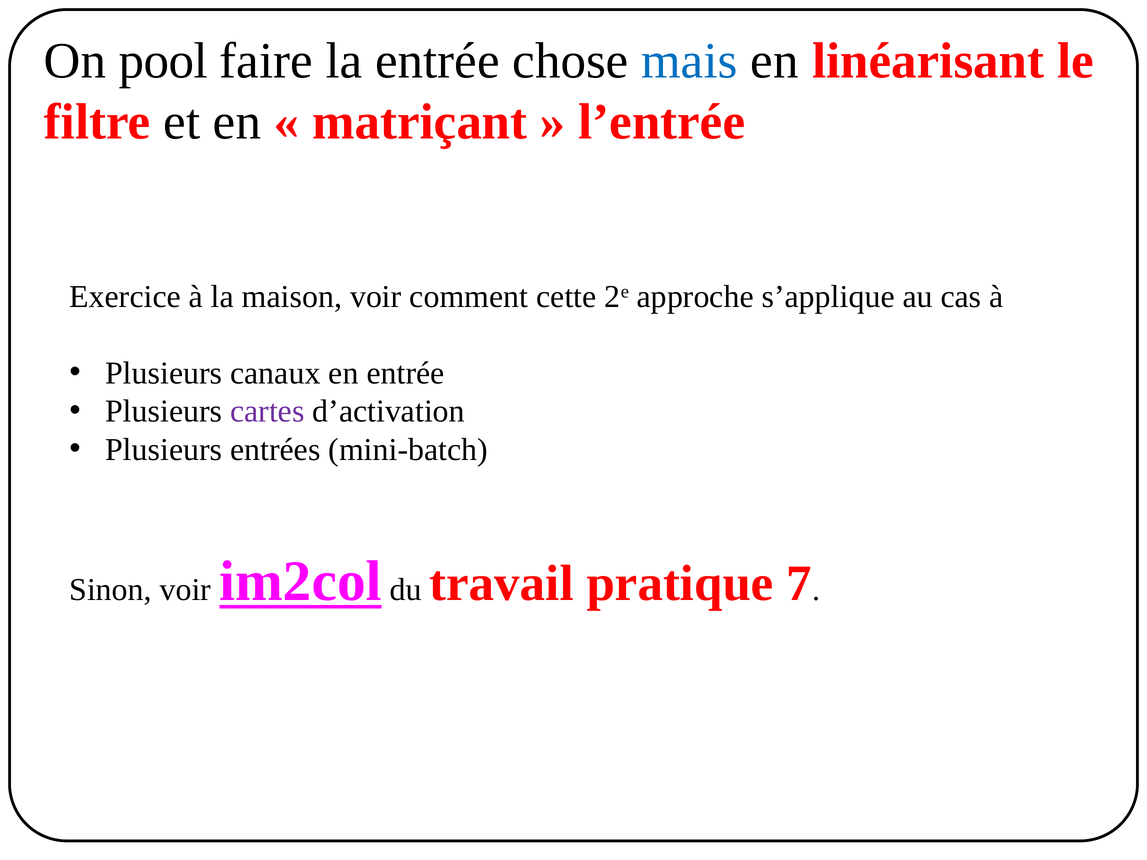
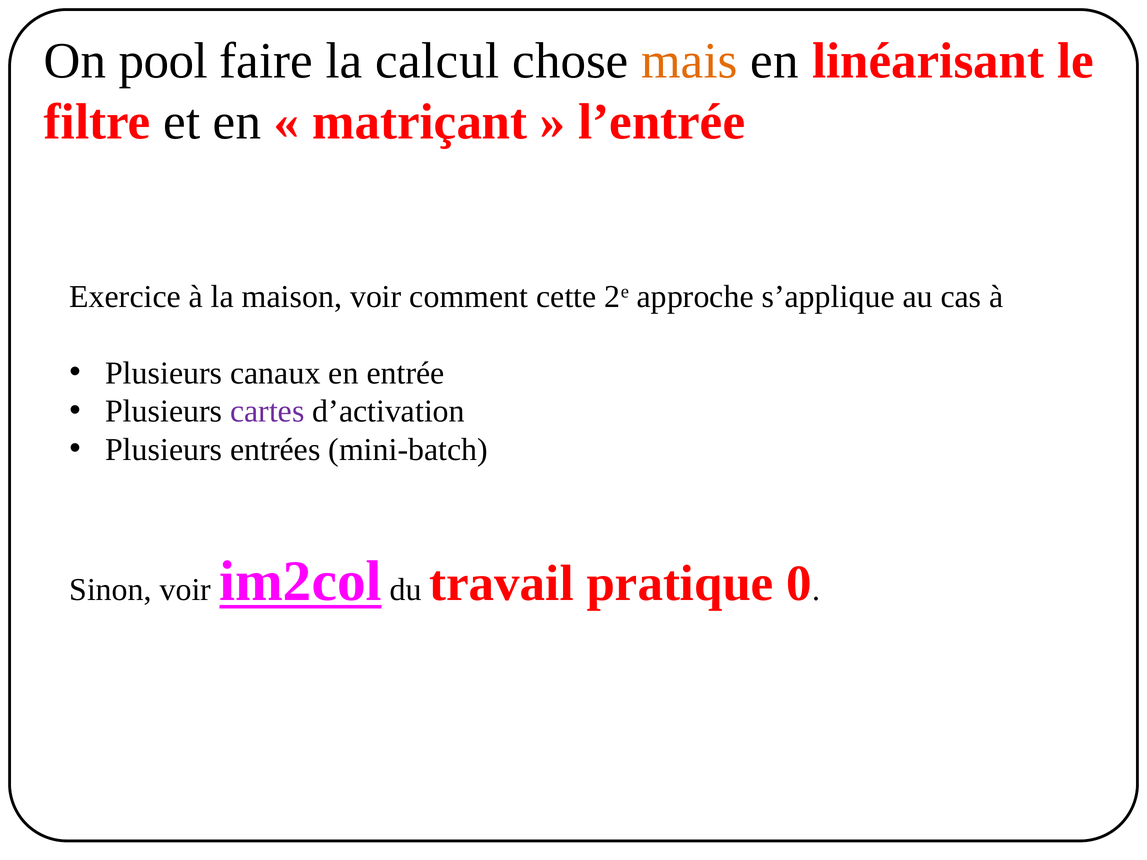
la entrée: entrée -> calcul
mais colour: blue -> orange
7: 7 -> 0
